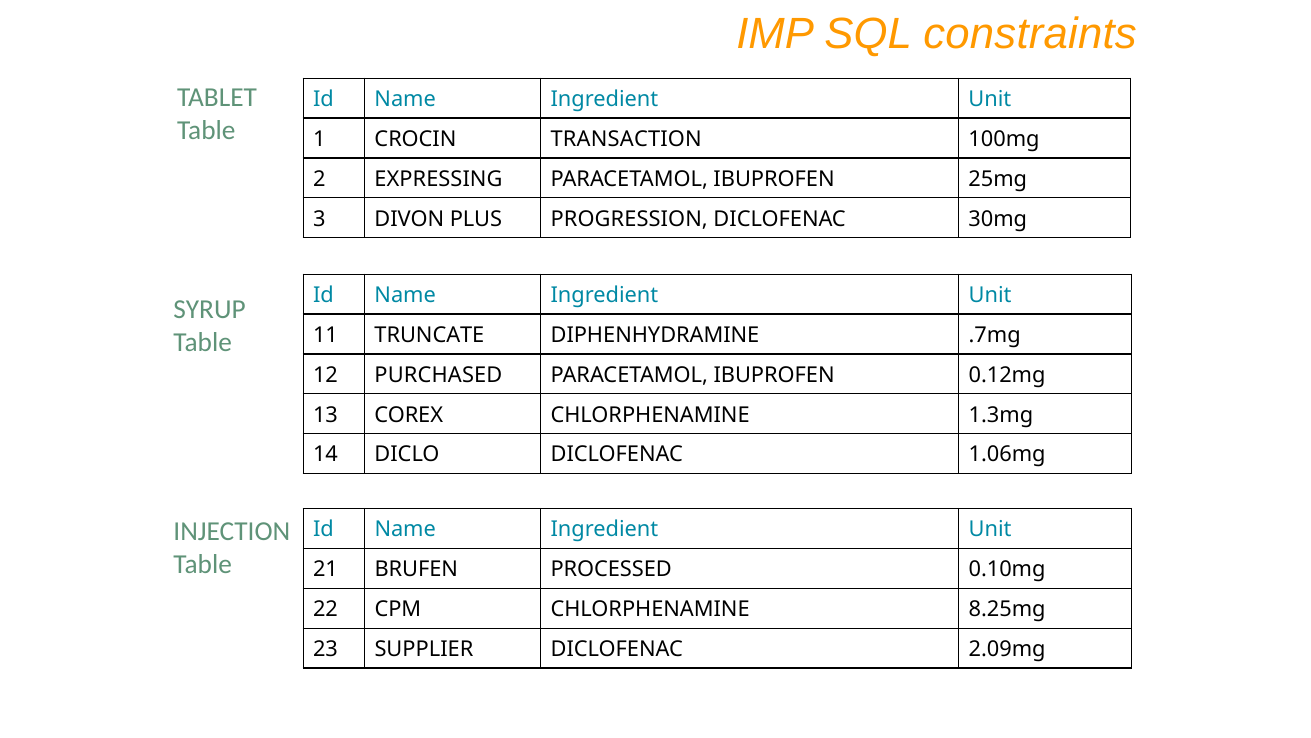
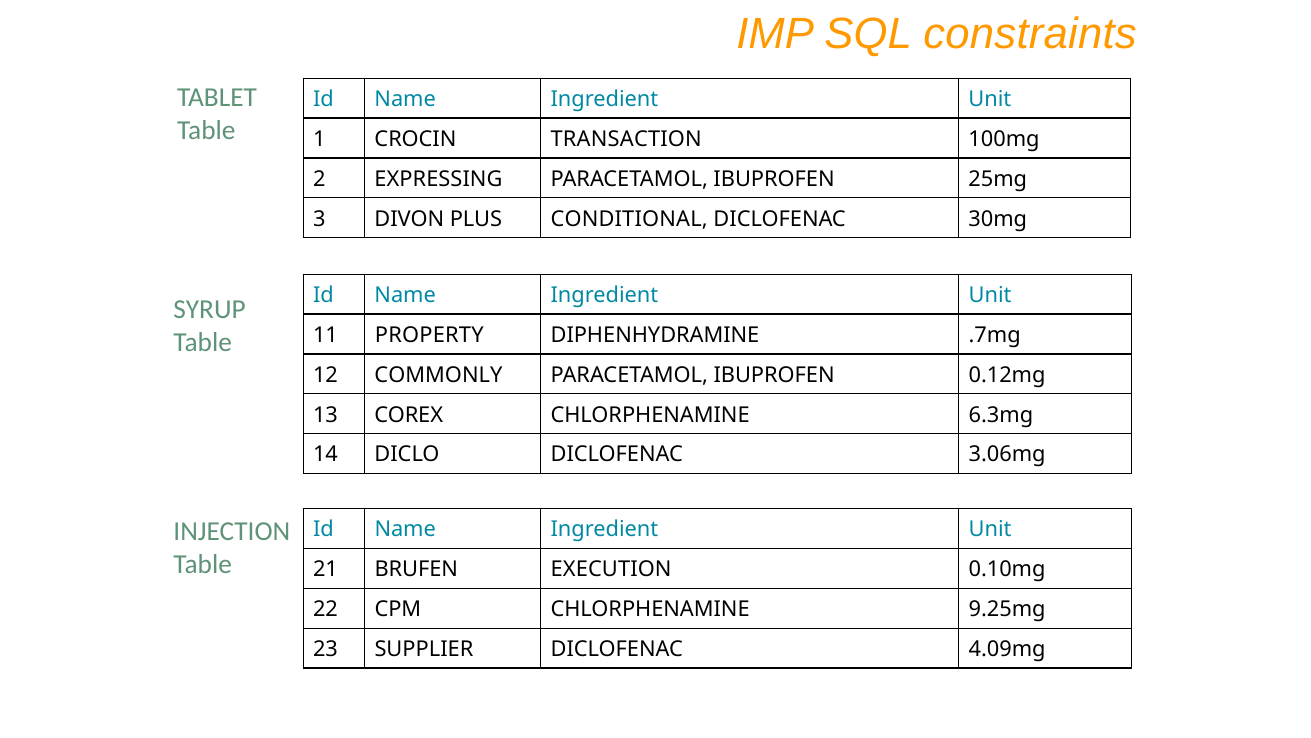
PROGRESSION: PROGRESSION -> CONDITIONAL
TRUNCATE: TRUNCATE -> PROPERTY
PURCHASED: PURCHASED -> COMMONLY
1.3mg: 1.3mg -> 6.3mg
1.06mg: 1.06mg -> 3.06mg
PROCESSED: PROCESSED -> EXECUTION
8.25mg: 8.25mg -> 9.25mg
2.09mg: 2.09mg -> 4.09mg
